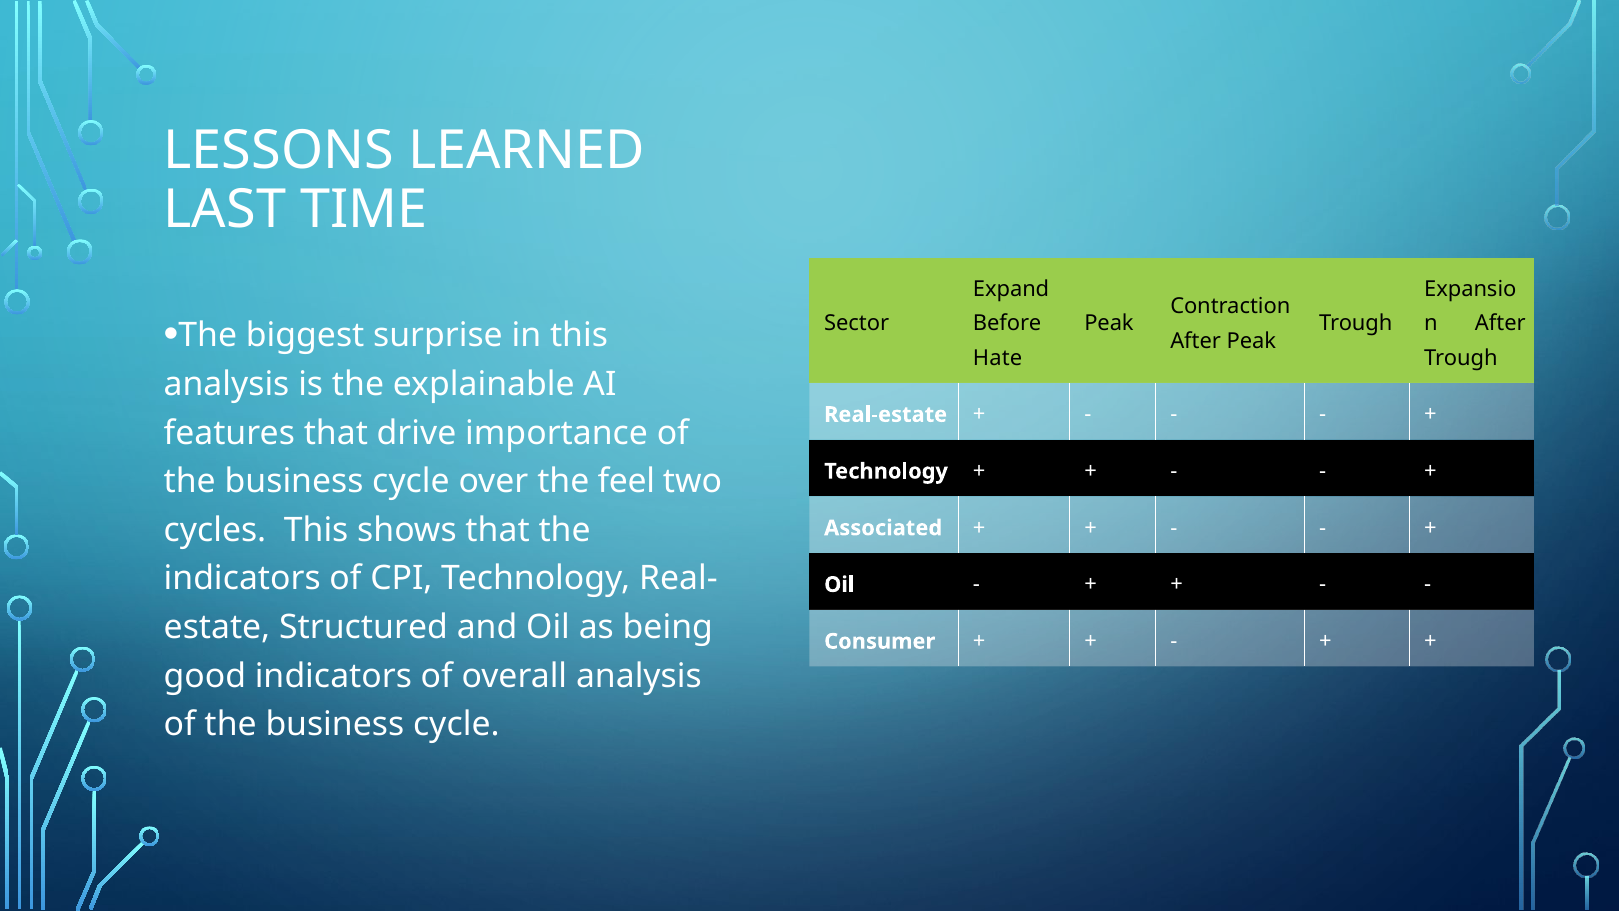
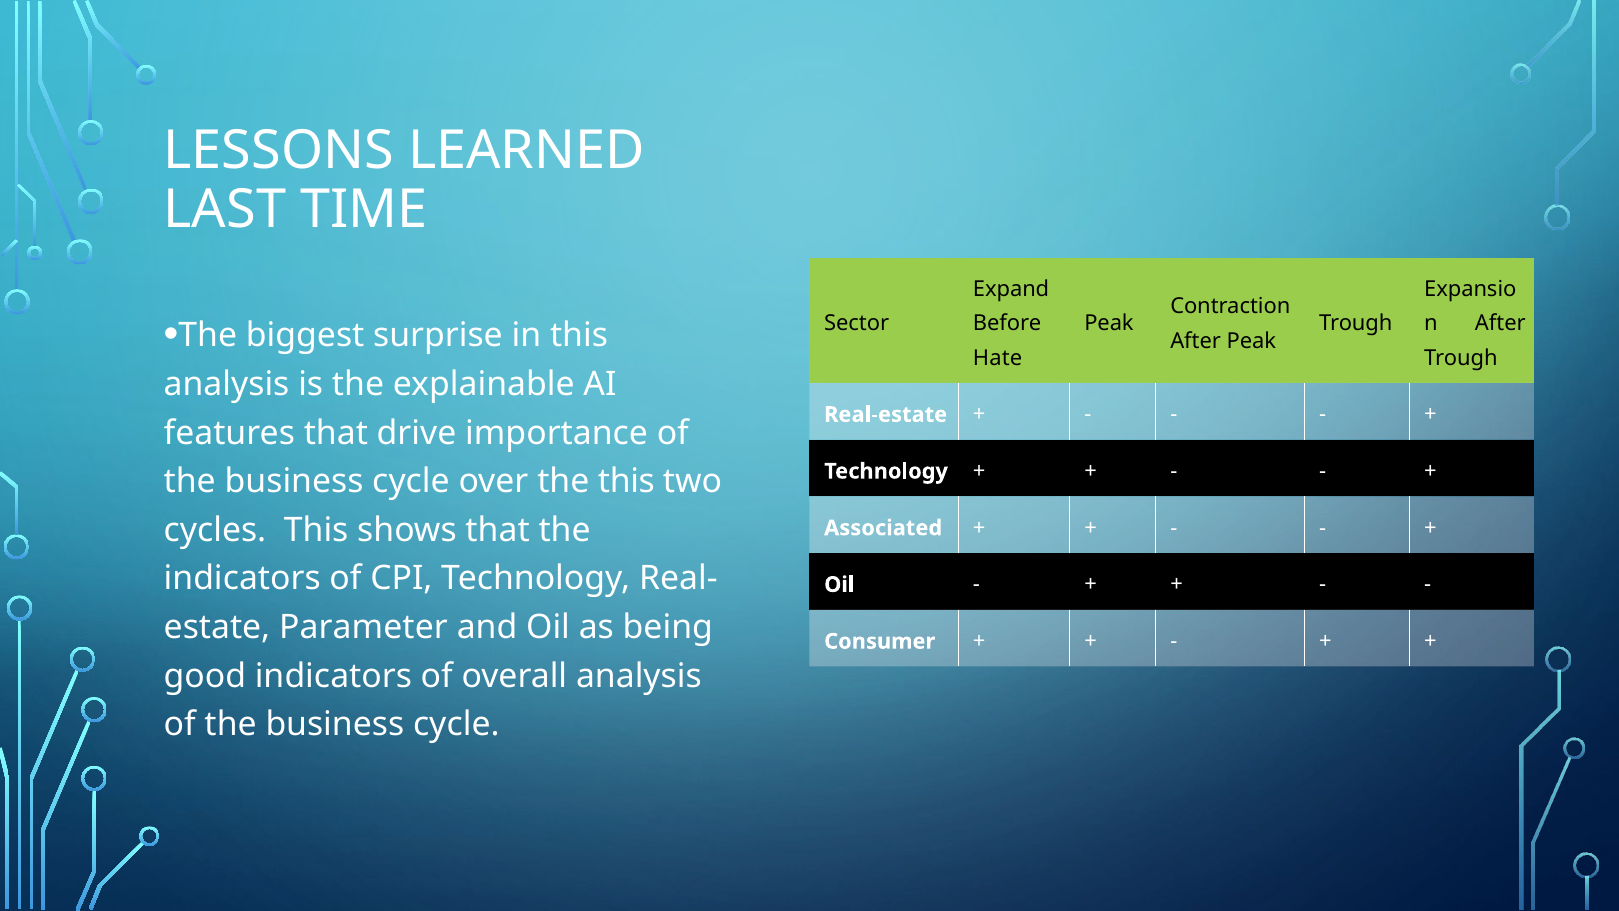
the feel: feel -> this
Structured: Structured -> Parameter
